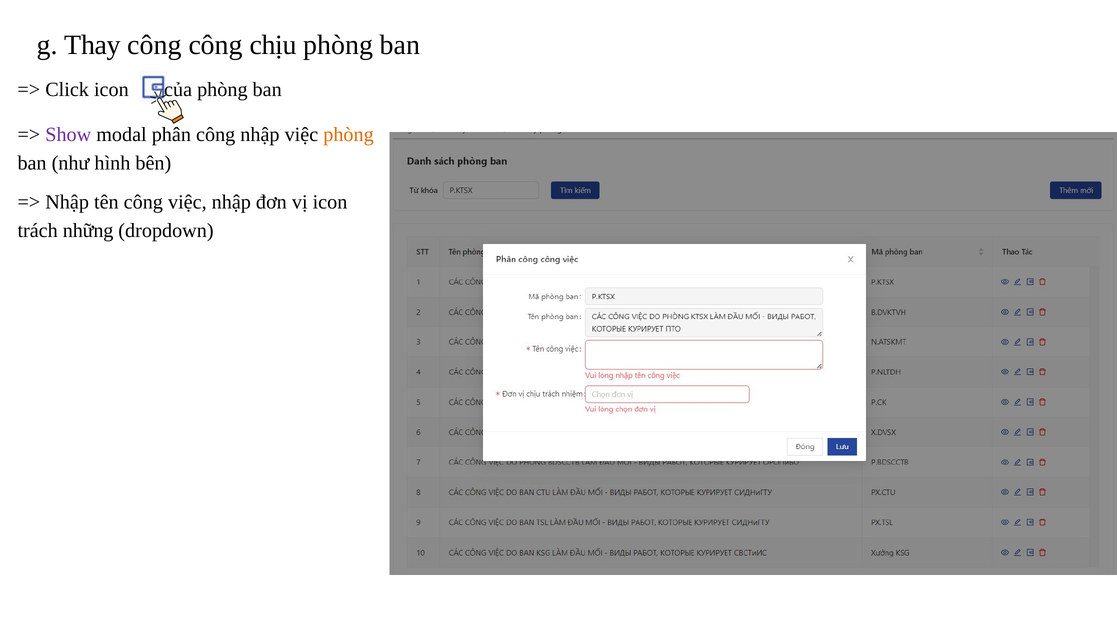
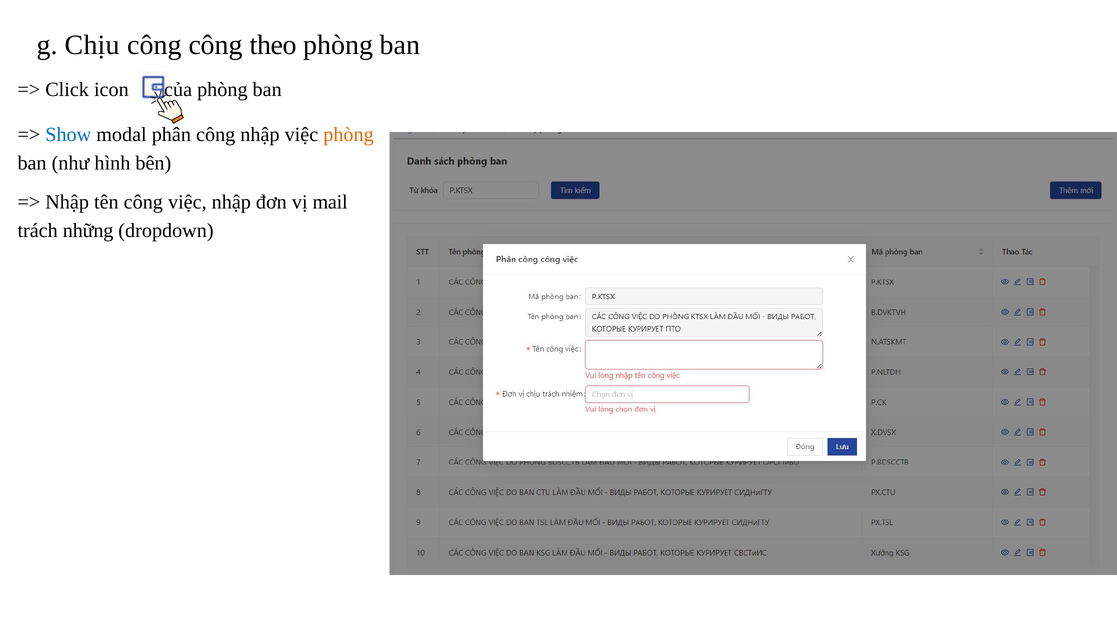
Thay: Thay -> Chịu
chịu: chịu -> theo
Show colour: purple -> blue
vị icon: icon -> mail
